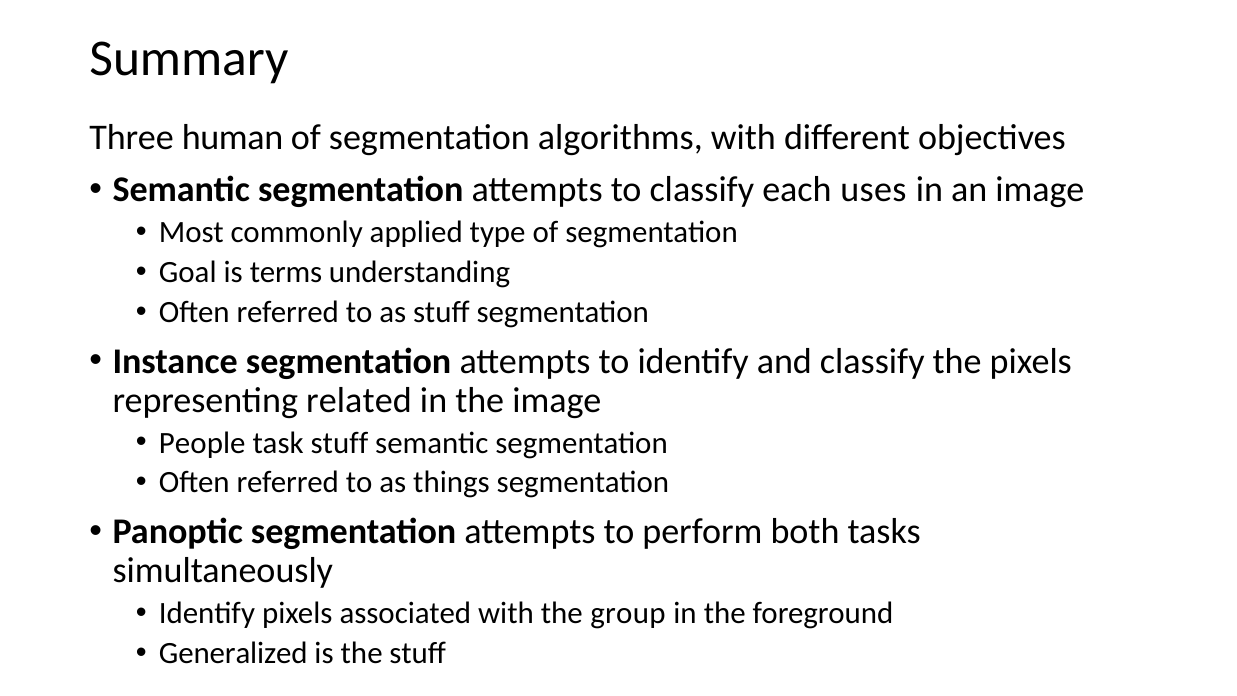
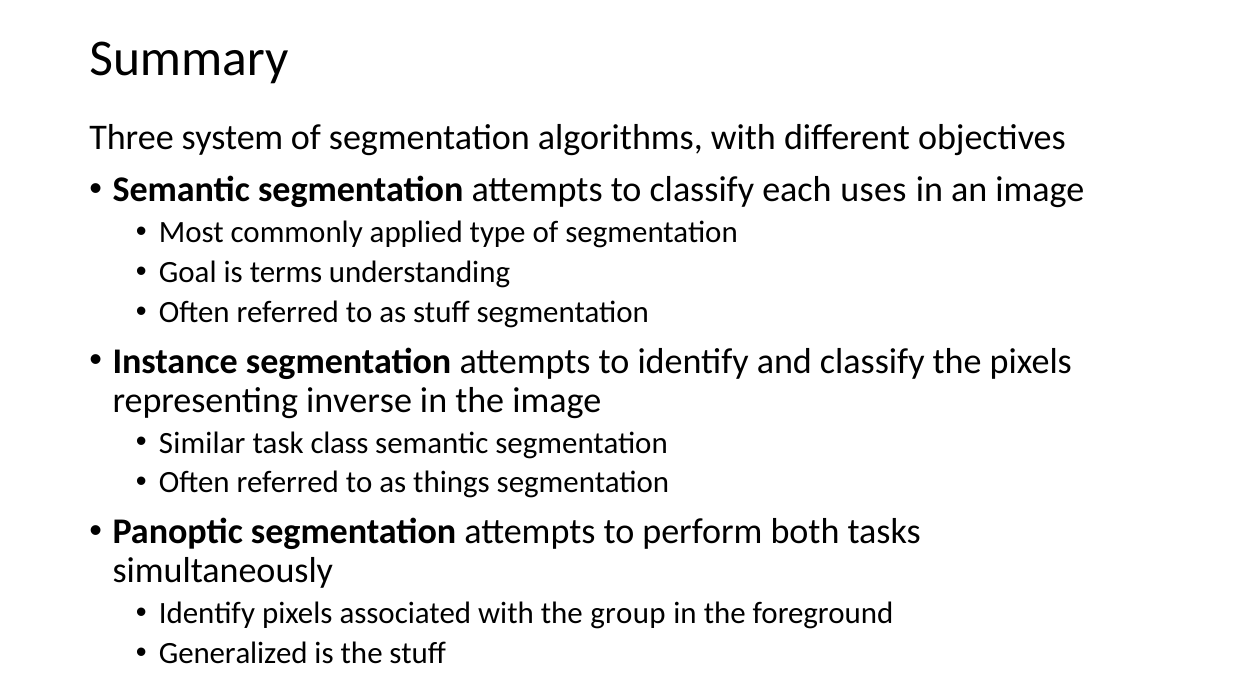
human: human -> system
related: related -> inverse
People: People -> Similar
task stuff: stuff -> class
